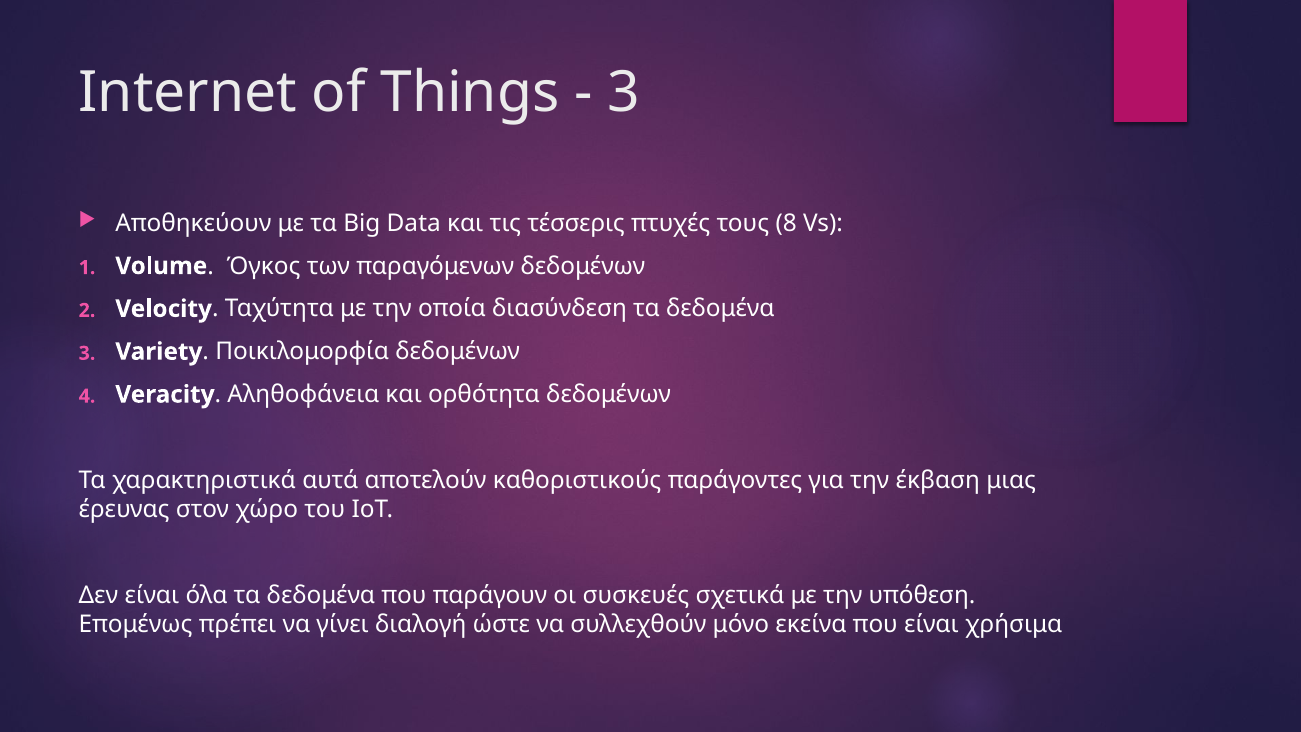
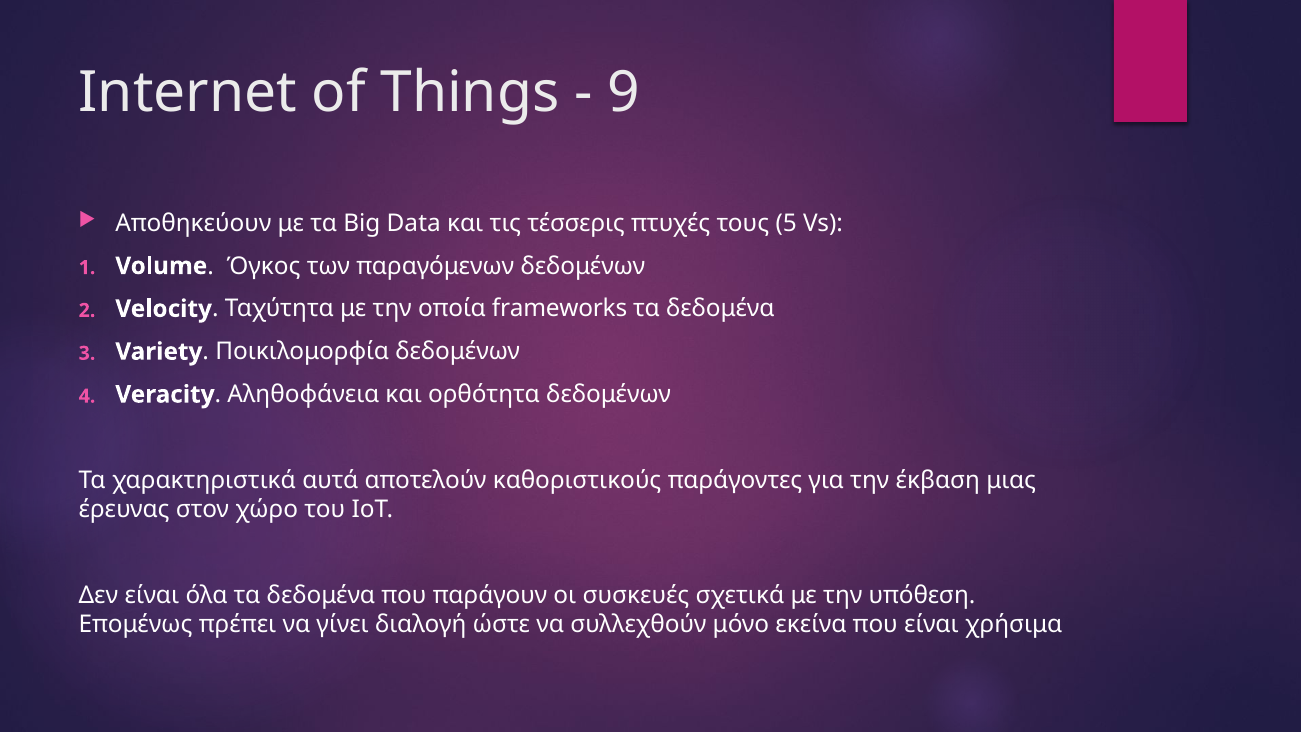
3 at (624, 92): 3 -> 9
8: 8 -> 5
διασύνδεση: διασύνδεση -> frameworks
